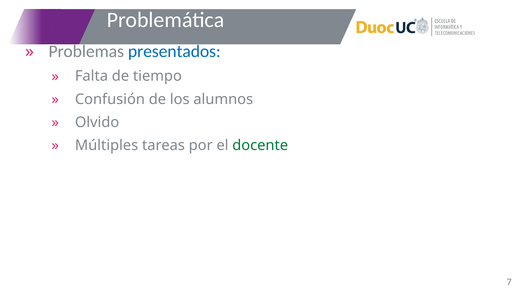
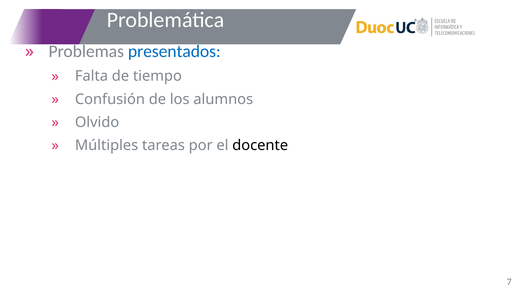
docente colour: green -> black
